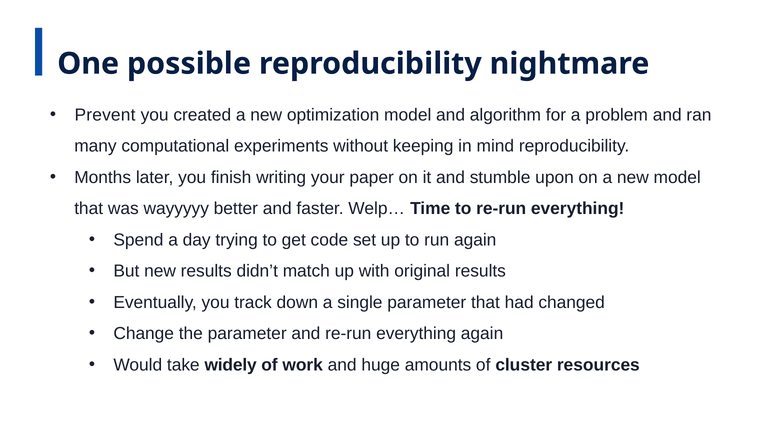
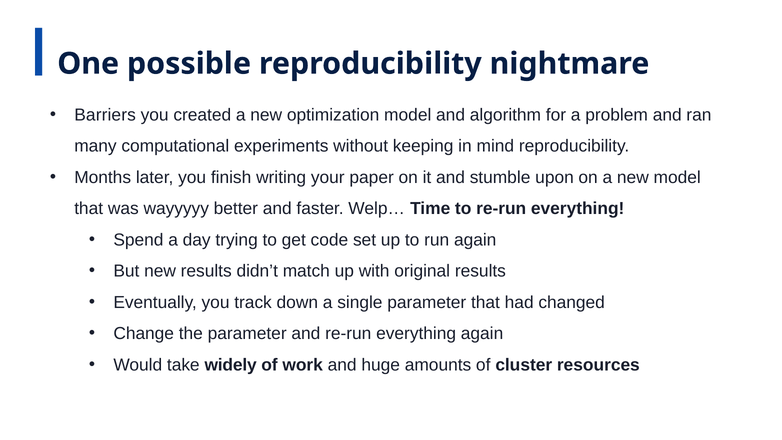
Prevent: Prevent -> Barriers
